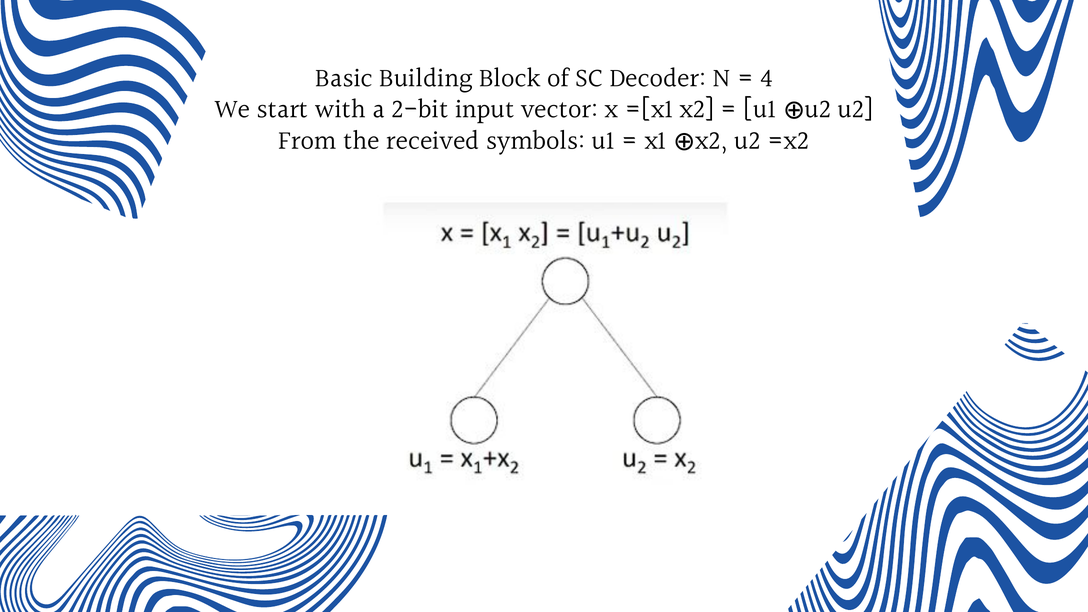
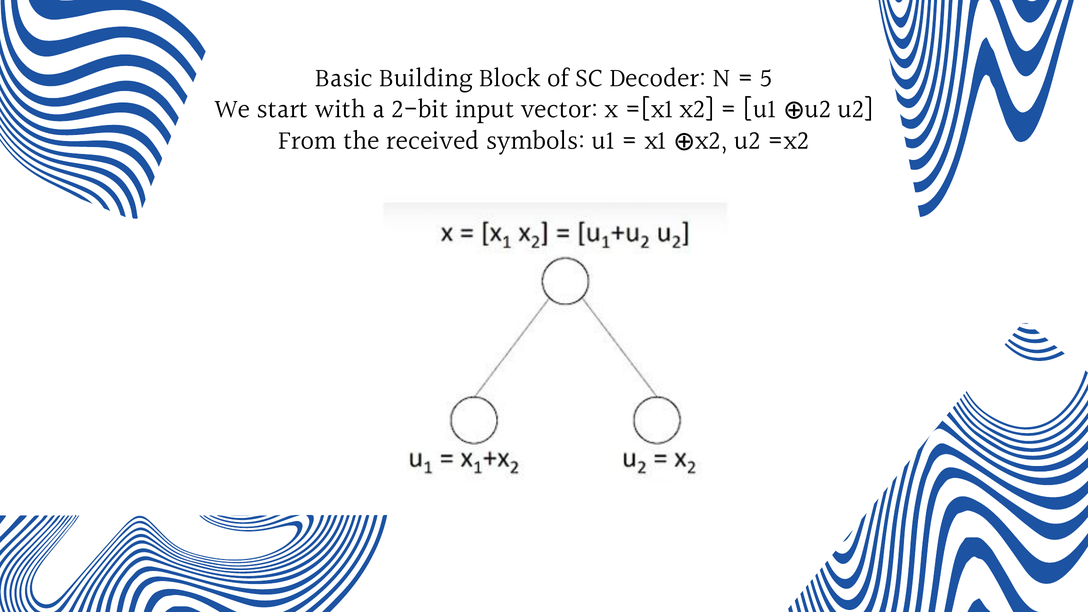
4: 4 -> 5
